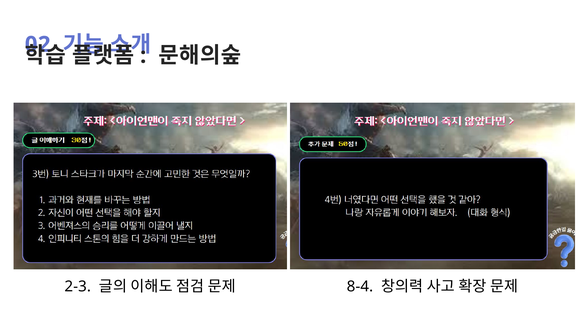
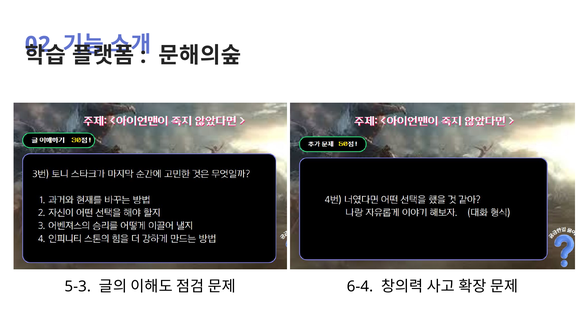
2-3: 2-3 -> 5-3
8-4: 8-4 -> 6-4
